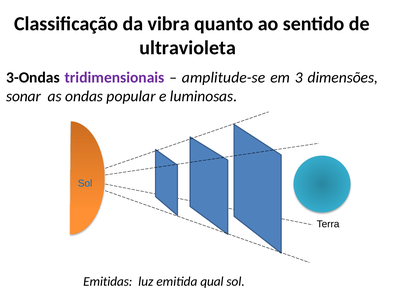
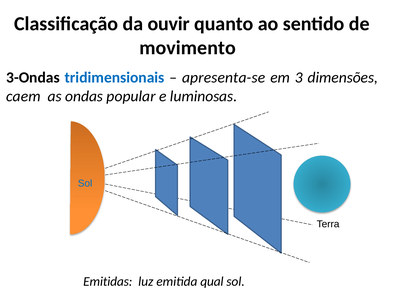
vibra: vibra -> ouvir
ultravioleta: ultravioleta -> movimento
tridimensionais colour: purple -> blue
amplitude-se: amplitude-se -> apresenta-se
sonar: sonar -> caem
